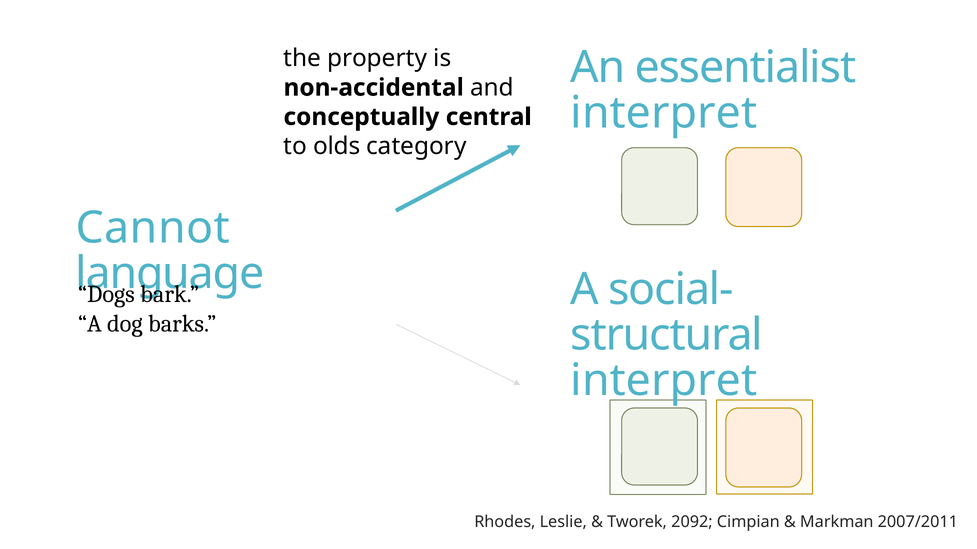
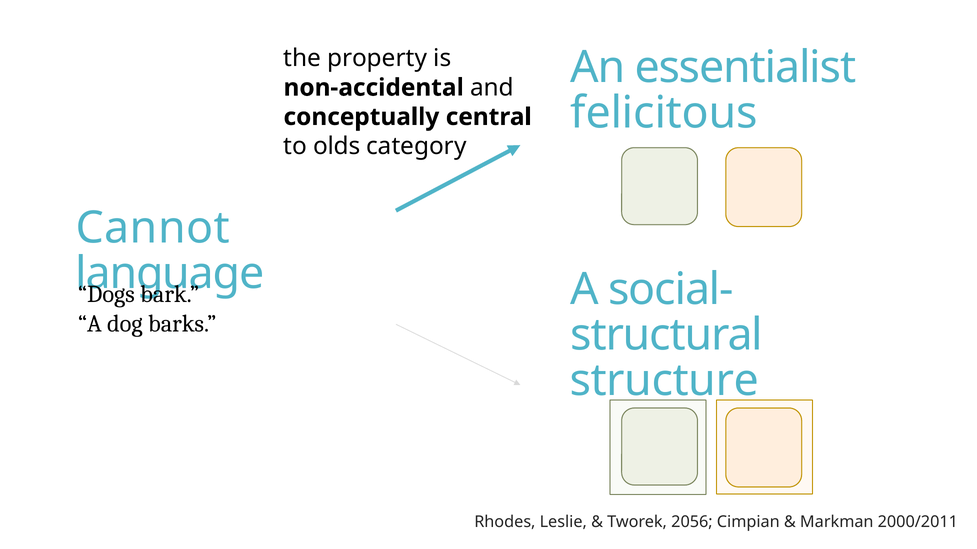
interpret at (664, 113): interpret -> felicitous
interpret at (664, 381): interpret -> structure
2092: 2092 -> 2056
2007/2011: 2007/2011 -> 2000/2011
